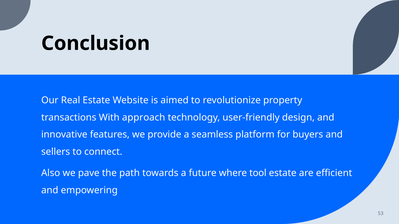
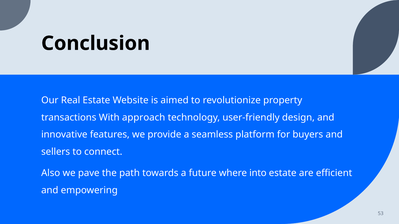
tool: tool -> into
